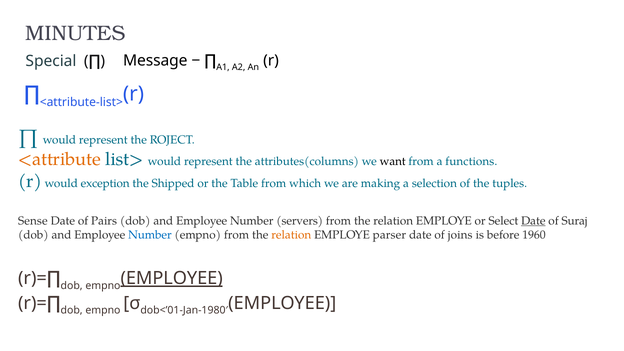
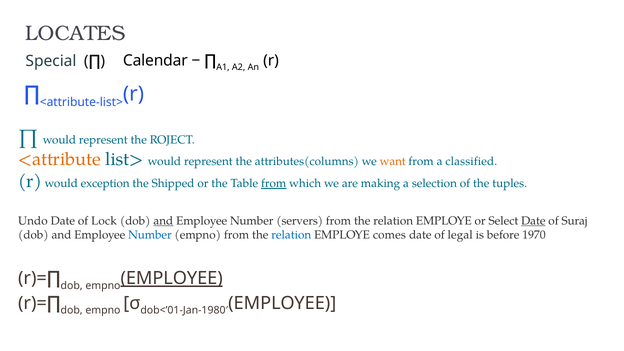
MINUTES: MINUTES -> LOCATES
Message: Message -> Calendar
want colour: black -> orange
functions: functions -> classified
from at (274, 183) underline: none -> present
Sense: Sense -> Undo
Pairs: Pairs -> Lock
and at (163, 221) underline: none -> present
relation at (291, 235) colour: orange -> blue
parser: parser -> comes
joins: joins -> legal
1960: 1960 -> 1970
